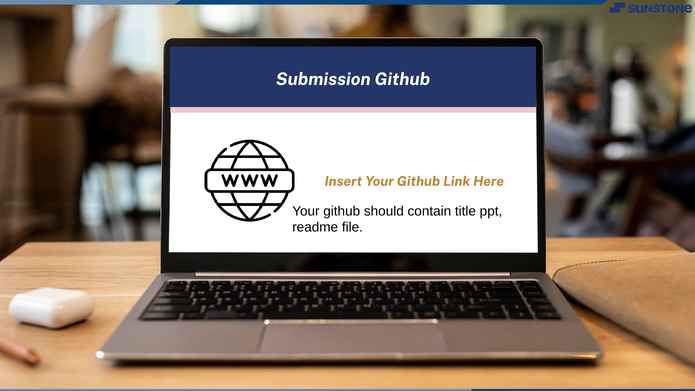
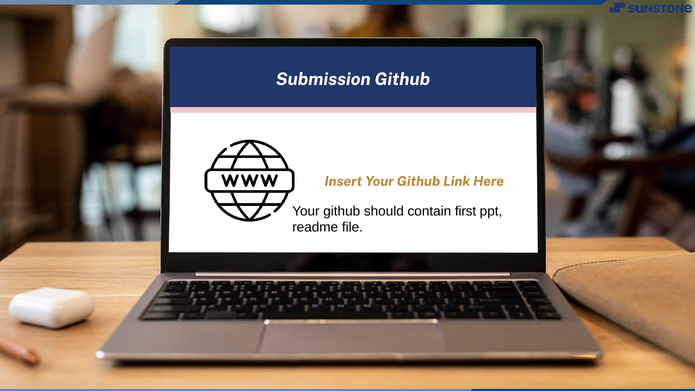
title: title -> first
